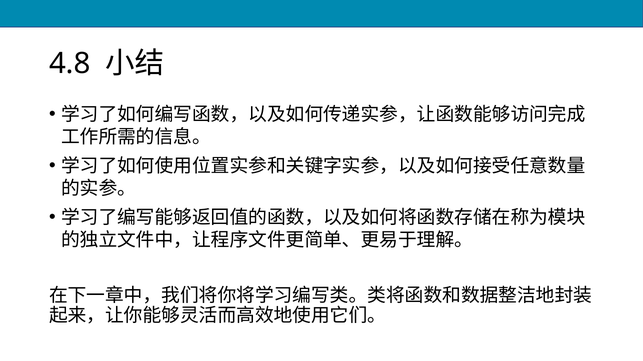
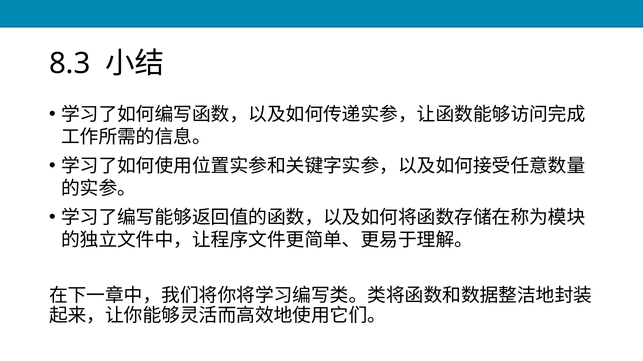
4.8: 4.8 -> 8.3
